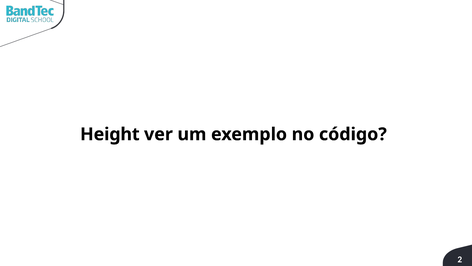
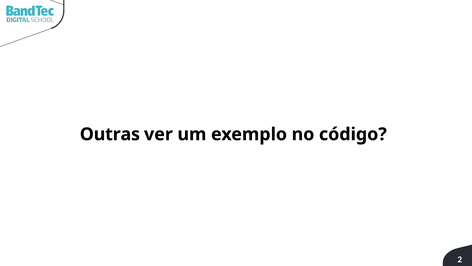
Height: Height -> Outras
